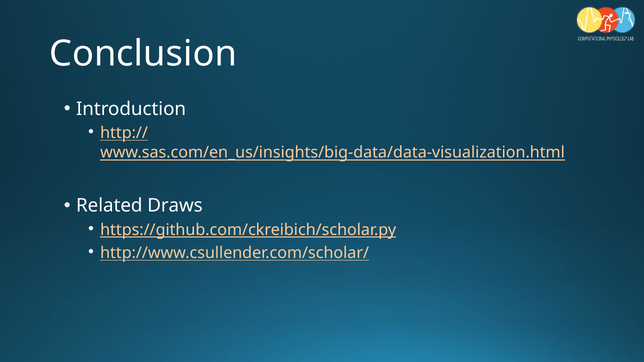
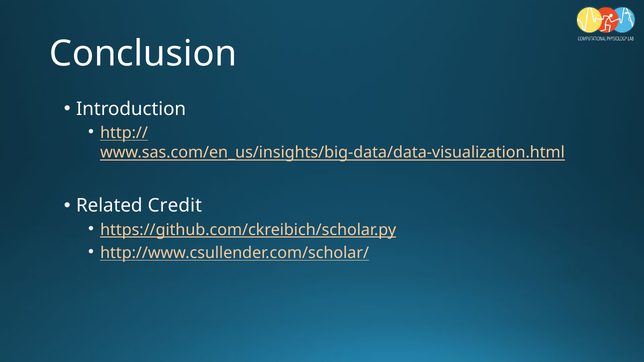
Draws: Draws -> Credit
